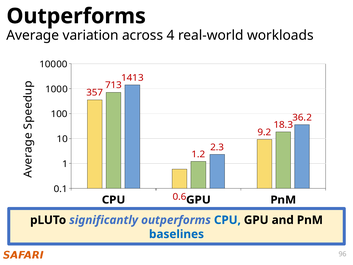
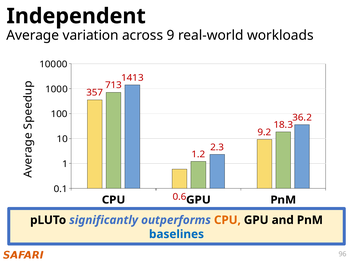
Outperforms at (76, 16): Outperforms -> Independent
4: 4 -> 9
CPU at (227, 220) colour: blue -> orange
